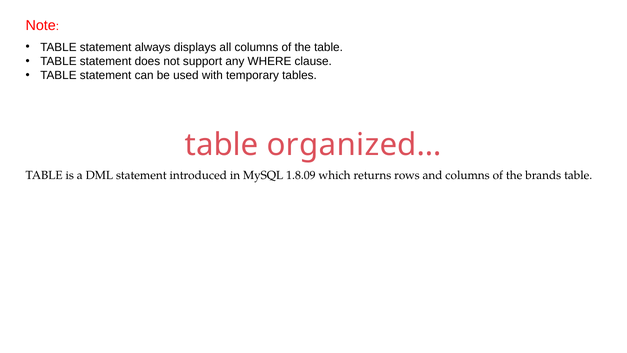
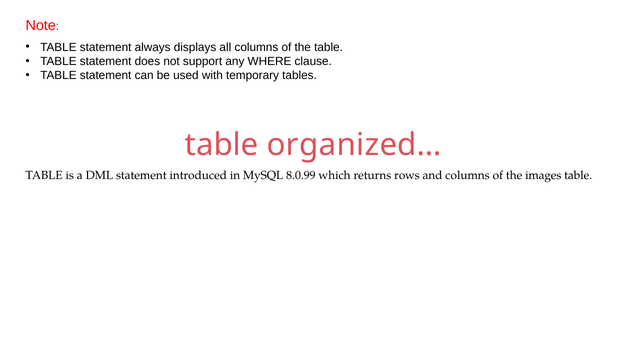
1.8.09: 1.8.09 -> 8.0.99
brands: brands -> images
